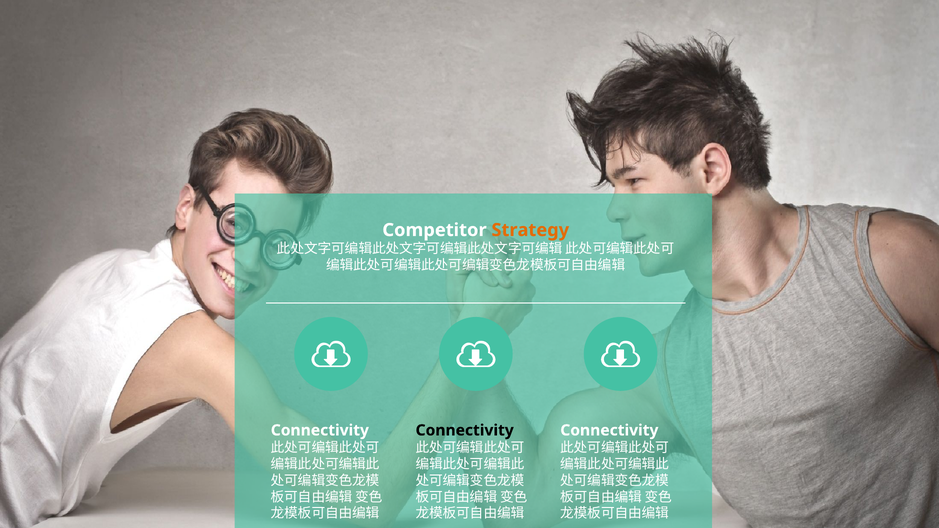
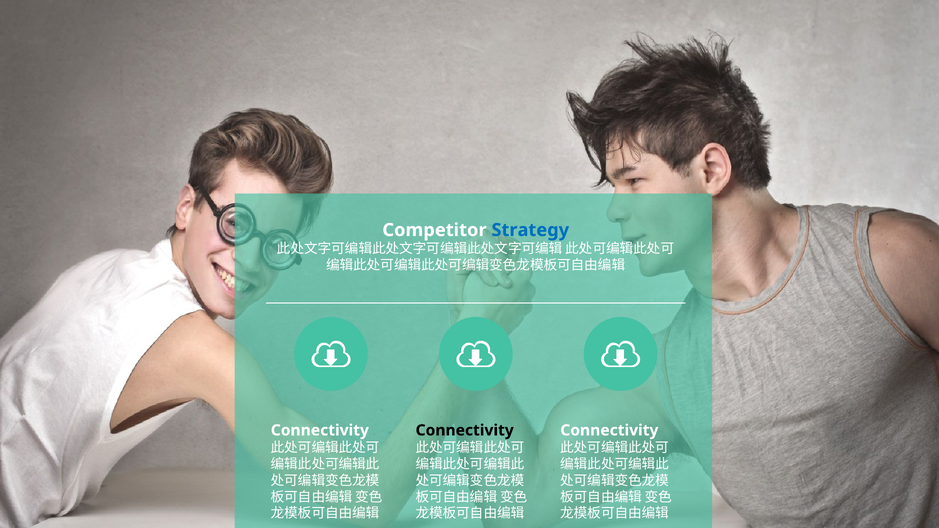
Strategy colour: orange -> blue
